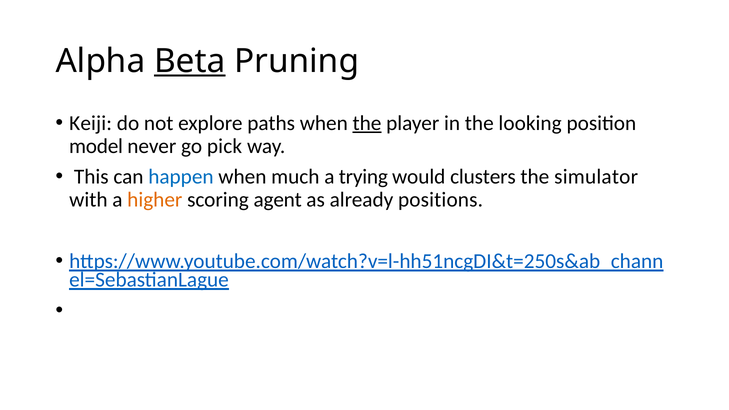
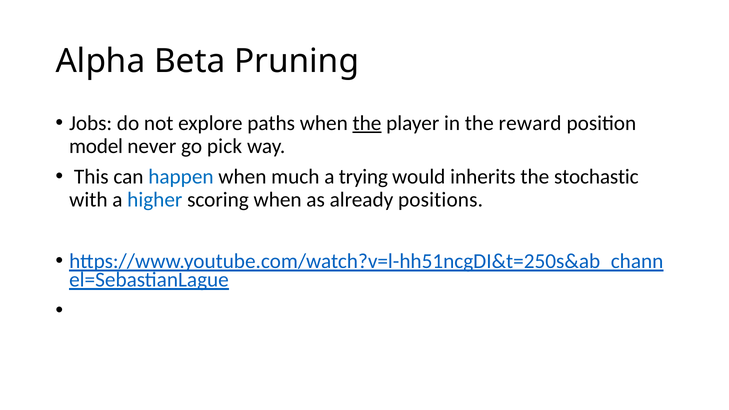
Beta underline: present -> none
Keiji: Keiji -> Jobs
looking: looking -> reward
clusters: clusters -> inherits
simulator: simulator -> stochastic
higher colour: orange -> blue
scoring agent: agent -> when
